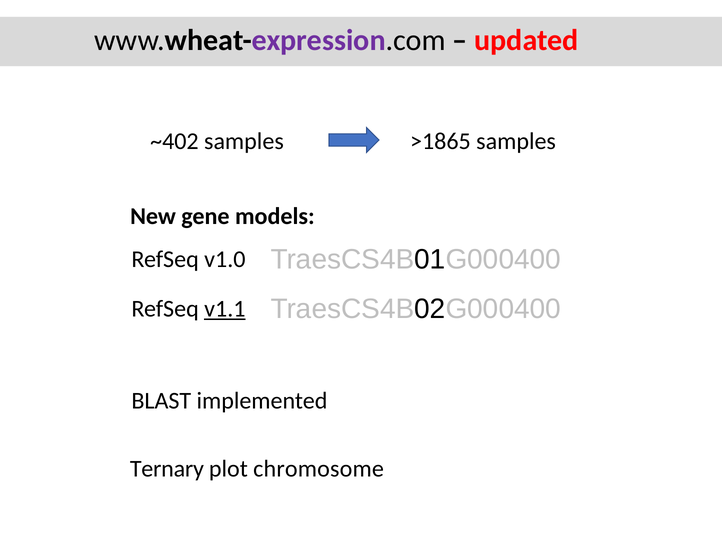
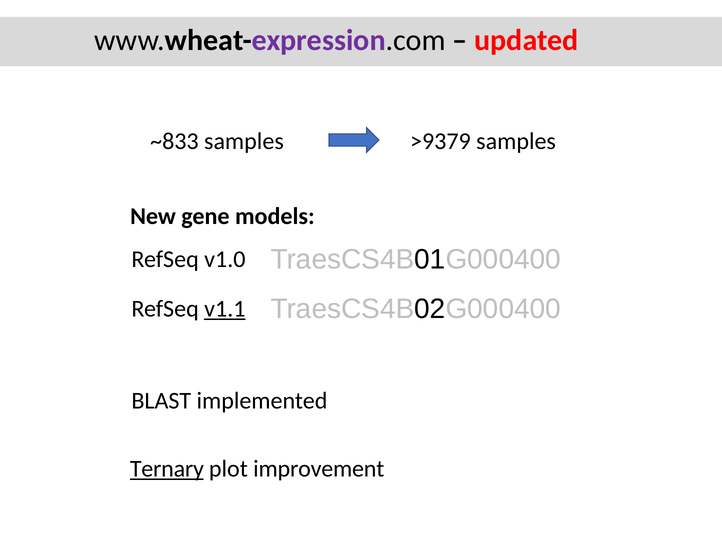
~402: ~402 -> ~833
>1865: >1865 -> >9379
Ternary underline: none -> present
chromosome: chromosome -> improvement
